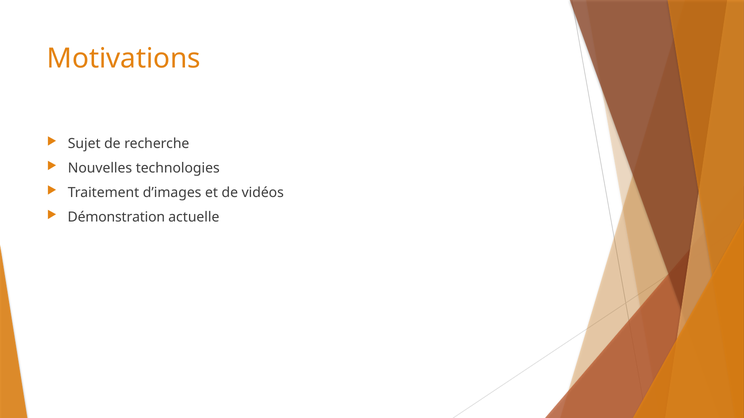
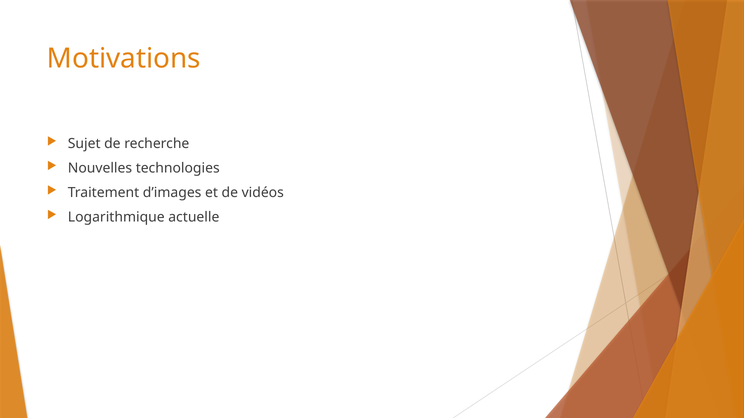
Démonstration: Démonstration -> Logarithmique
